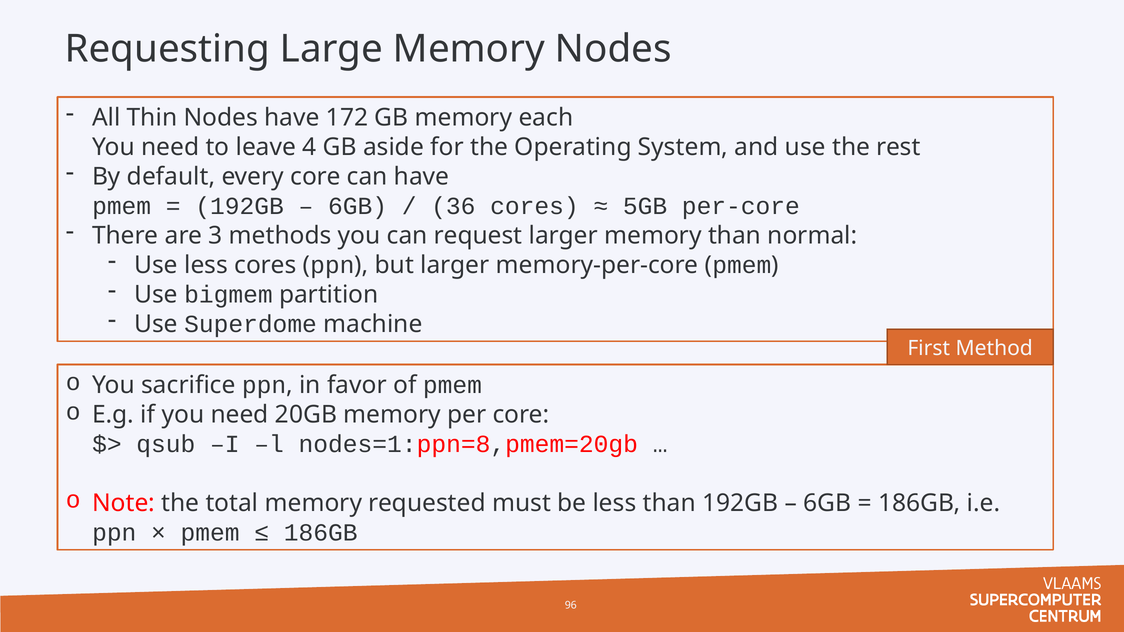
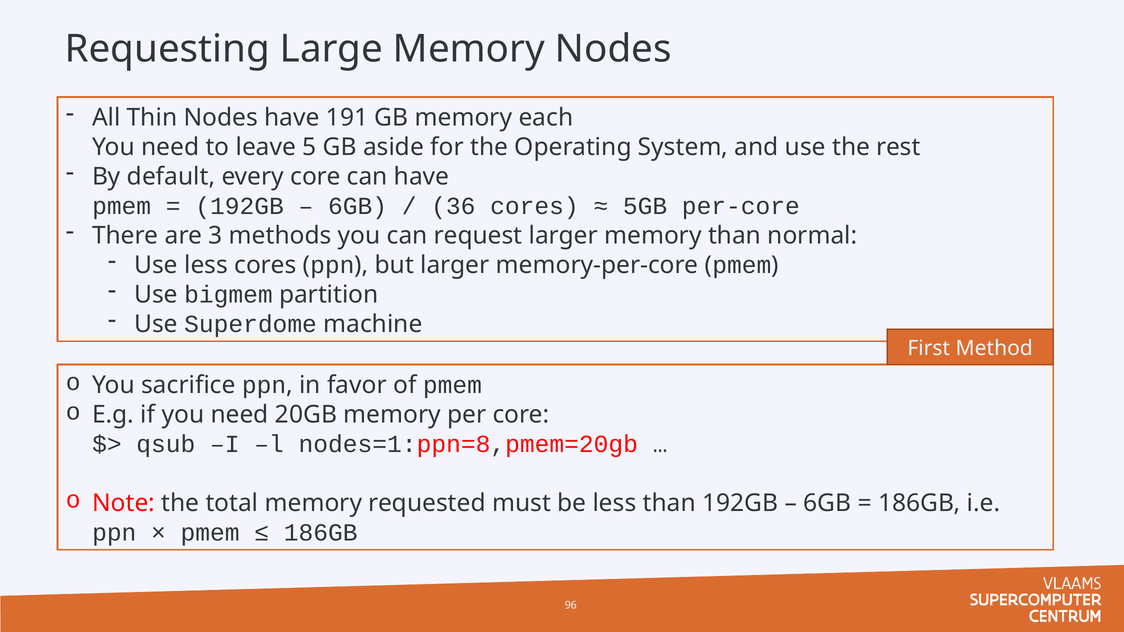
172: 172 -> 191
4: 4 -> 5
